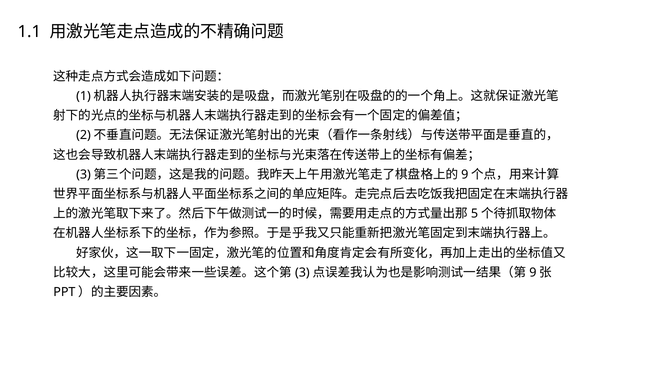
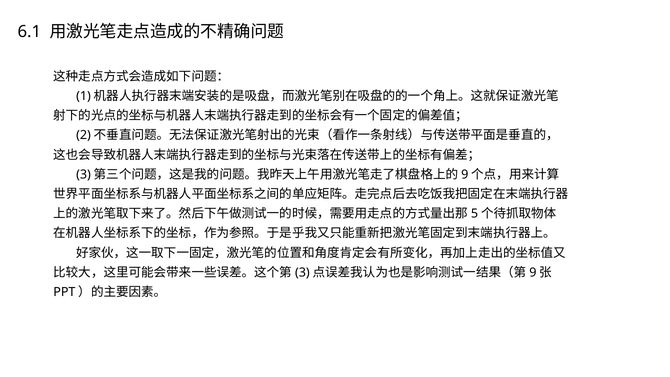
1.1: 1.1 -> 6.1
